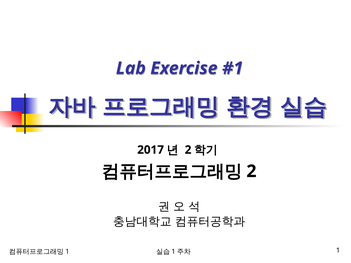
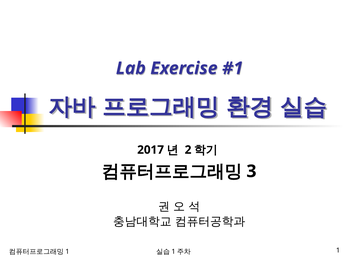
2 at (251, 171): 2 -> 3
